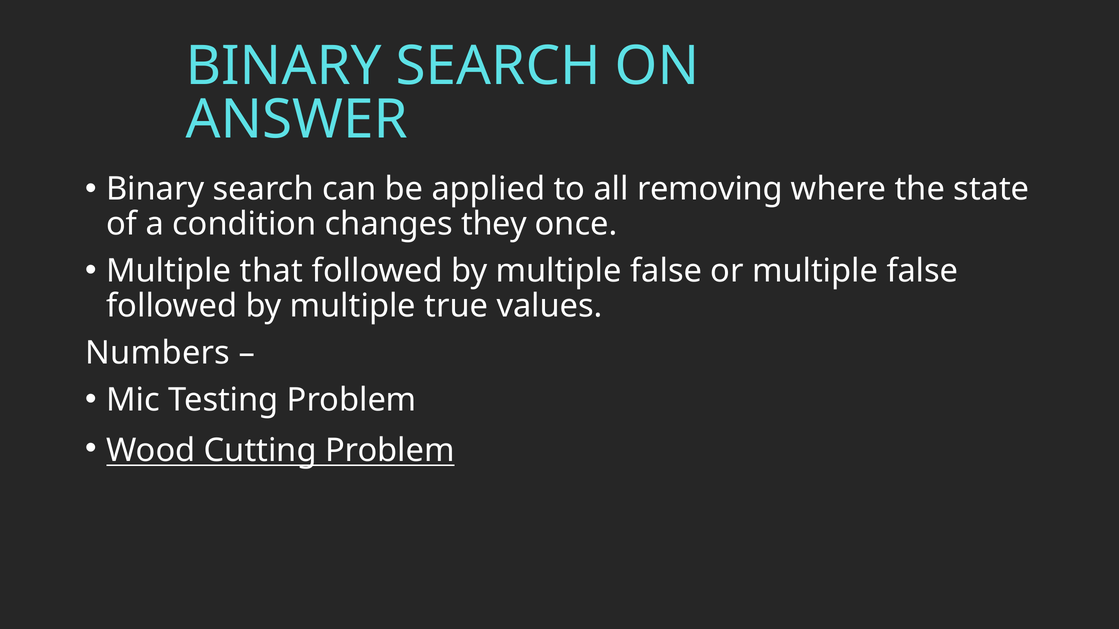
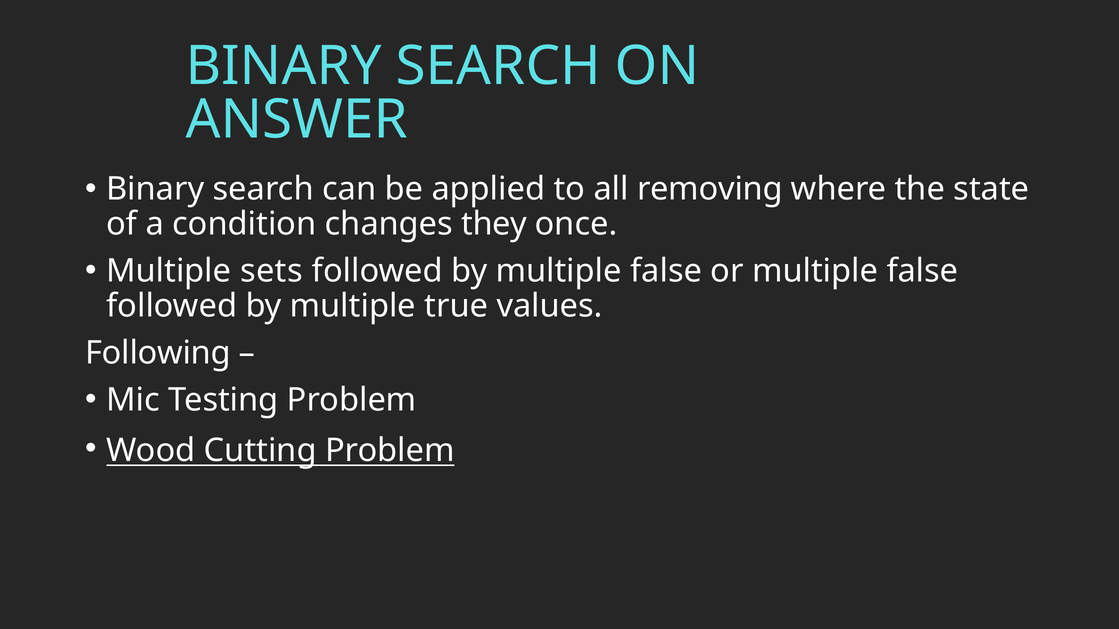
that: that -> sets
Numbers: Numbers -> Following
